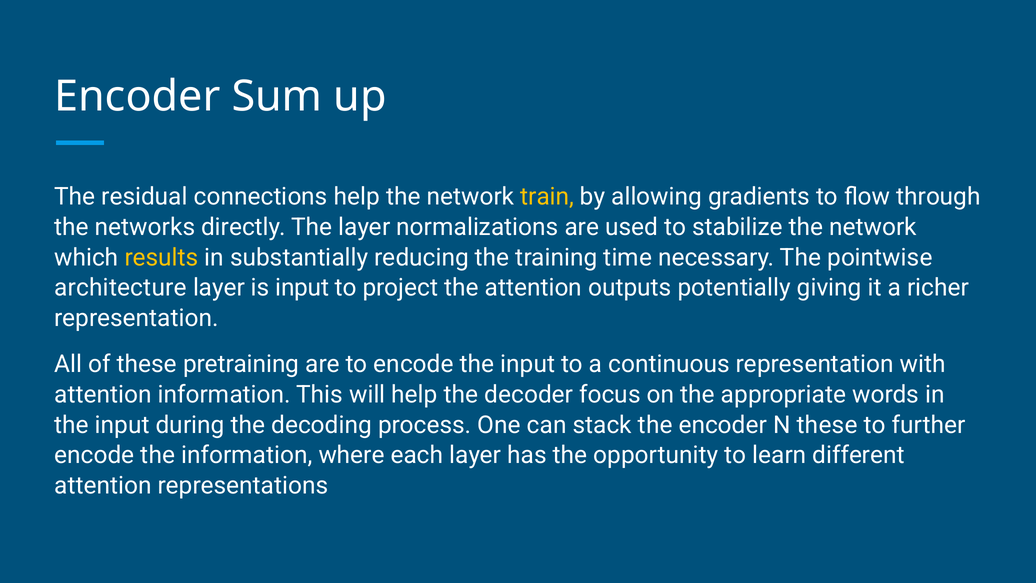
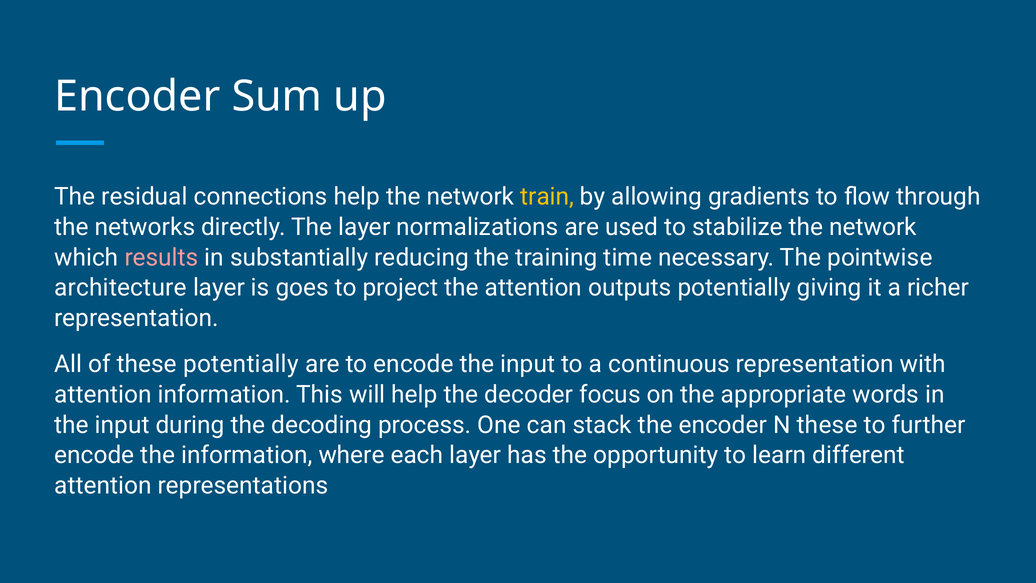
results colour: yellow -> pink
is input: input -> goes
these pretraining: pretraining -> potentially
